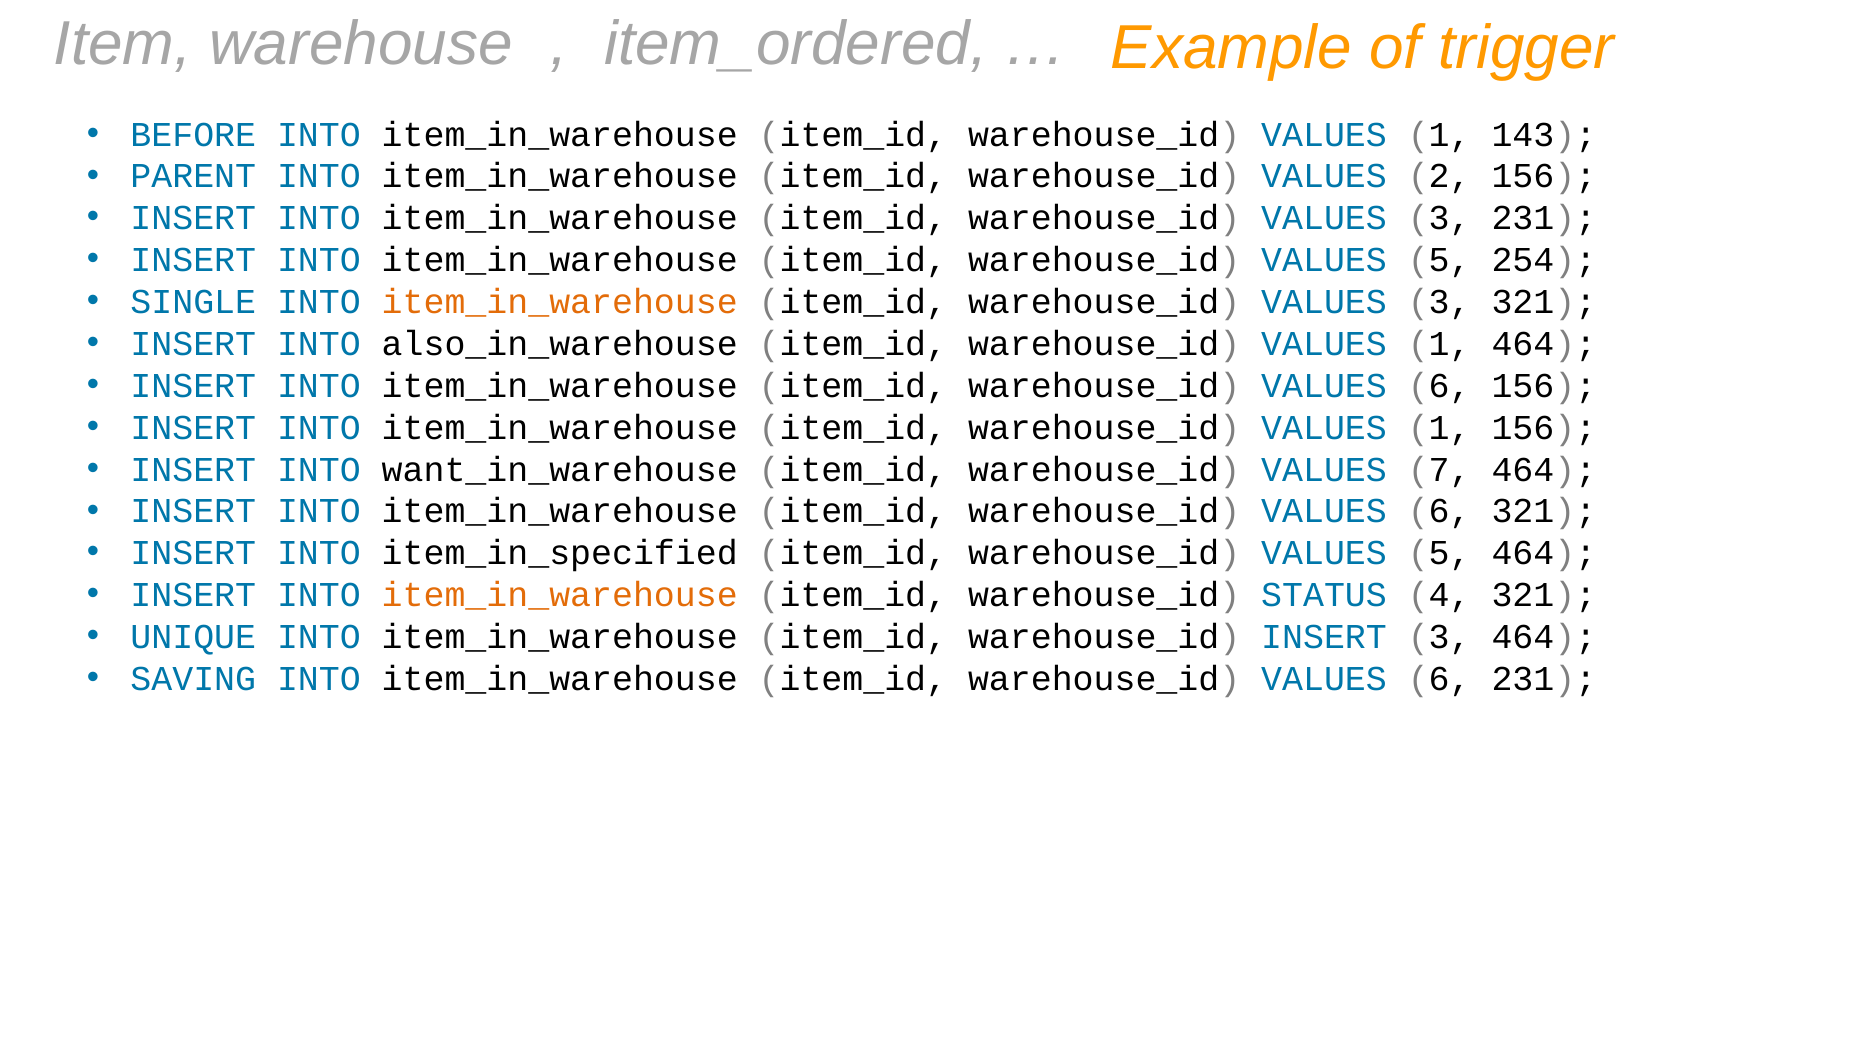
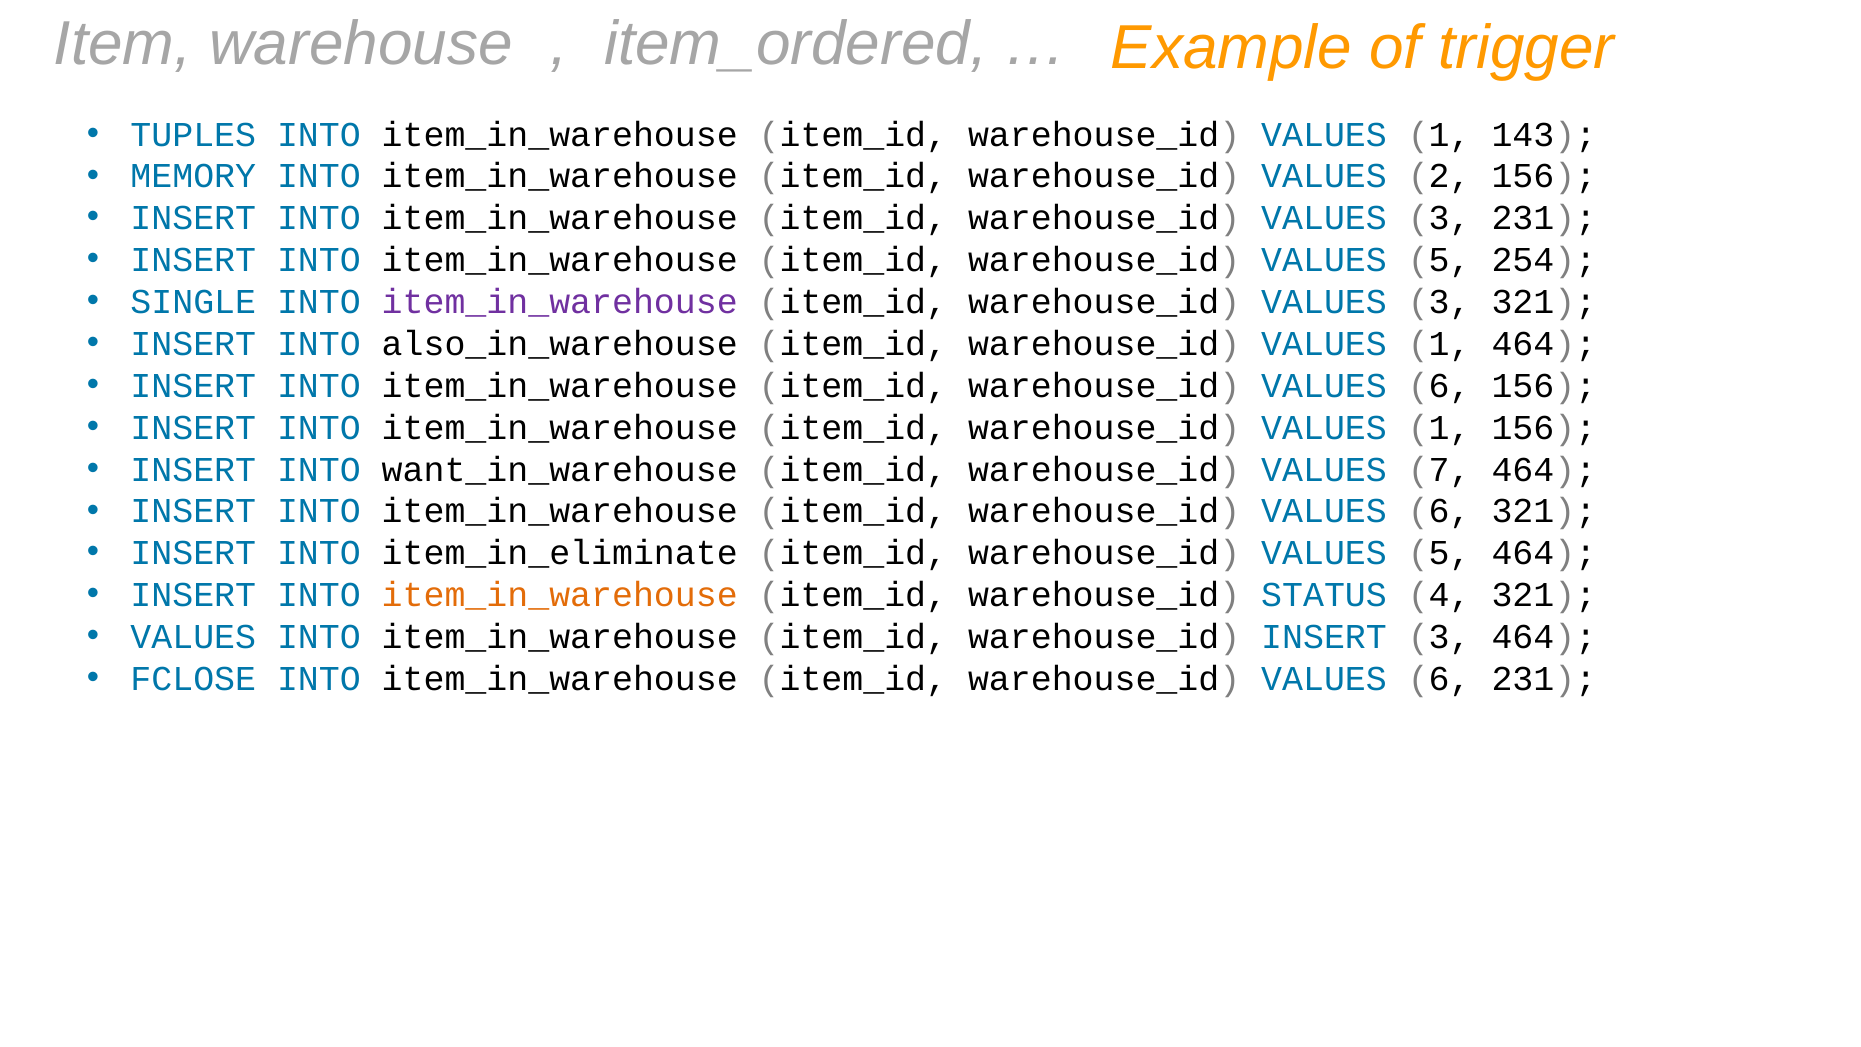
BEFORE: BEFORE -> TUPLES
PARENT: PARENT -> MEMORY
item_in_warehouse at (560, 302) colour: orange -> purple
item_in_specified: item_in_specified -> item_in_eliminate
UNIQUE at (193, 637): UNIQUE -> VALUES
SAVING: SAVING -> FCLOSE
